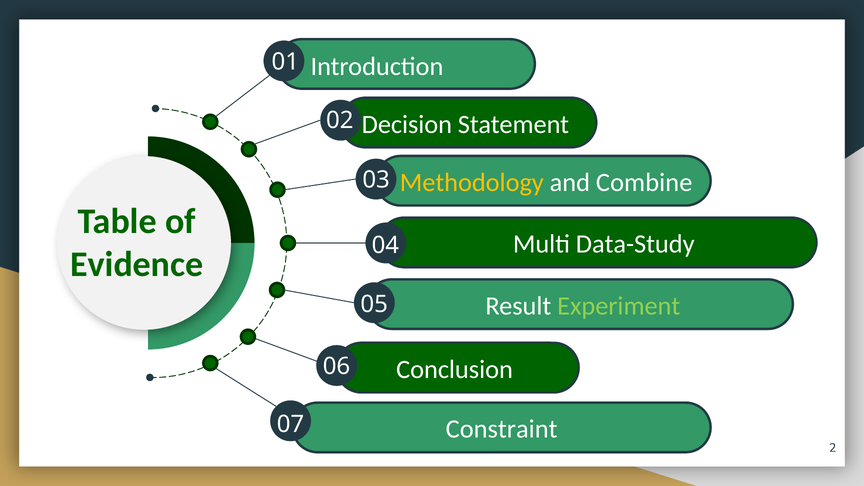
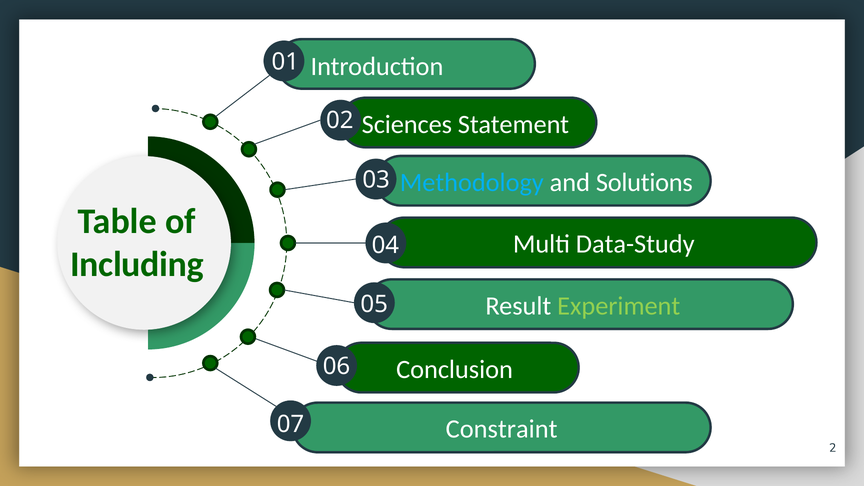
Decision: Decision -> Sciences
Methodology colour: yellow -> light blue
Combine: Combine -> Solutions
Evidence: Evidence -> Including
